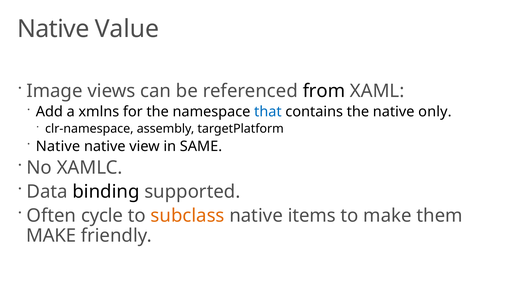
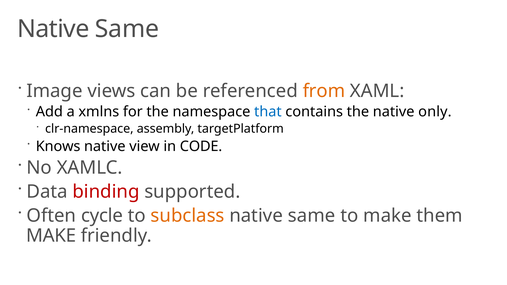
Value at (127, 29): Value -> Same
from colour: black -> orange
Native at (58, 146): Native -> Knows
SAME: SAME -> CODE
binding colour: black -> red
items at (312, 216): items -> same
